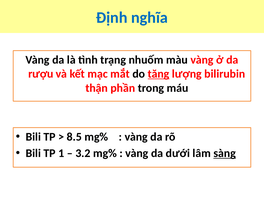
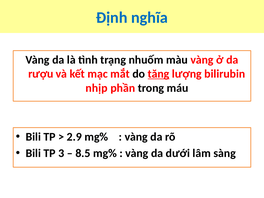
thận: thận -> nhịp
8.5: 8.5 -> 2.9
1: 1 -> 3
3.2: 3.2 -> 8.5
sàng underline: present -> none
